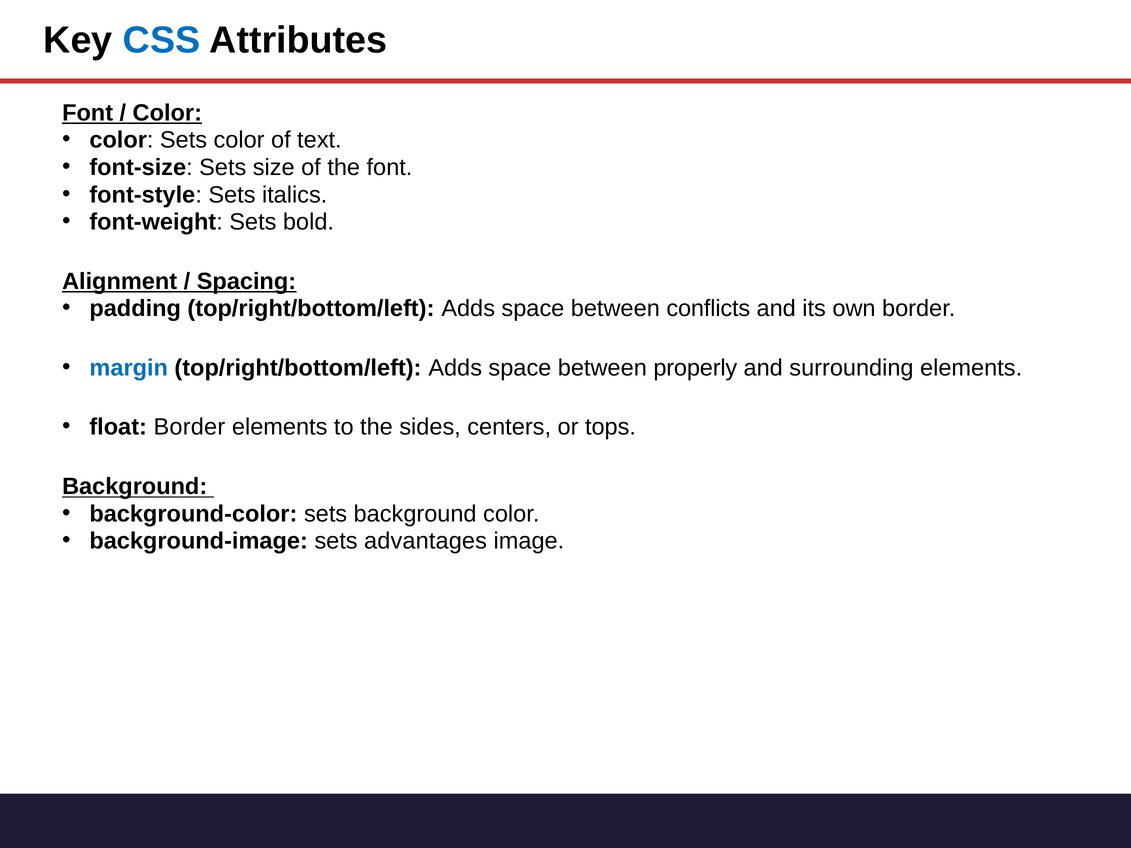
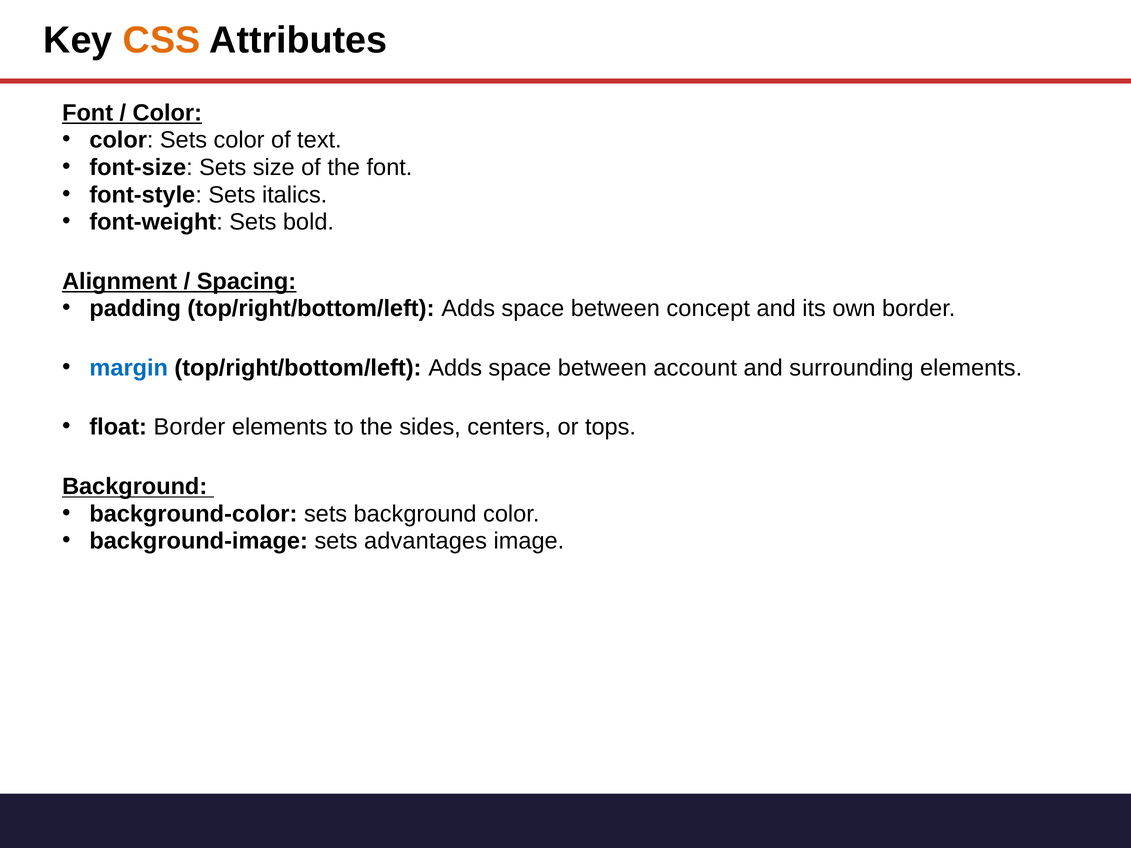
CSS colour: blue -> orange
conflicts: conflicts -> concept
properly: properly -> account
